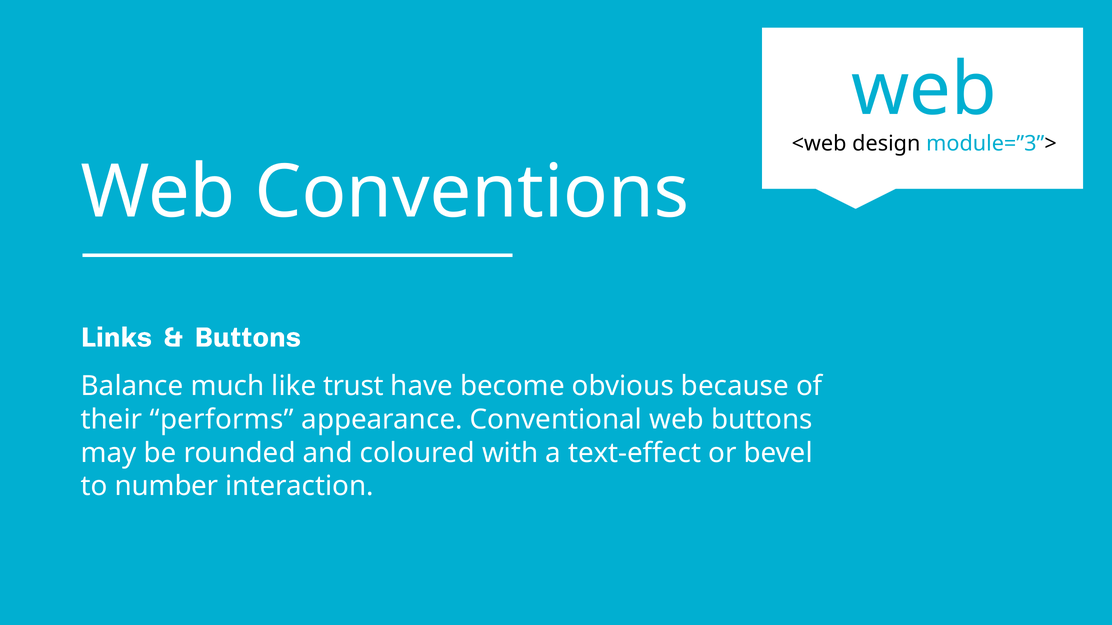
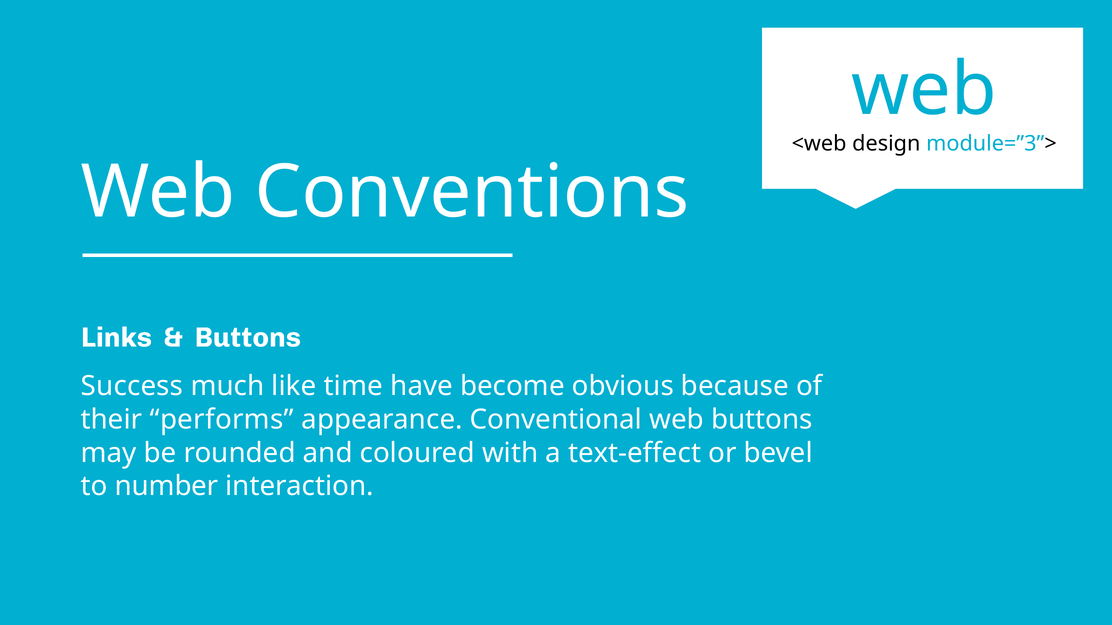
Balance: Balance -> Success
trust: trust -> time
